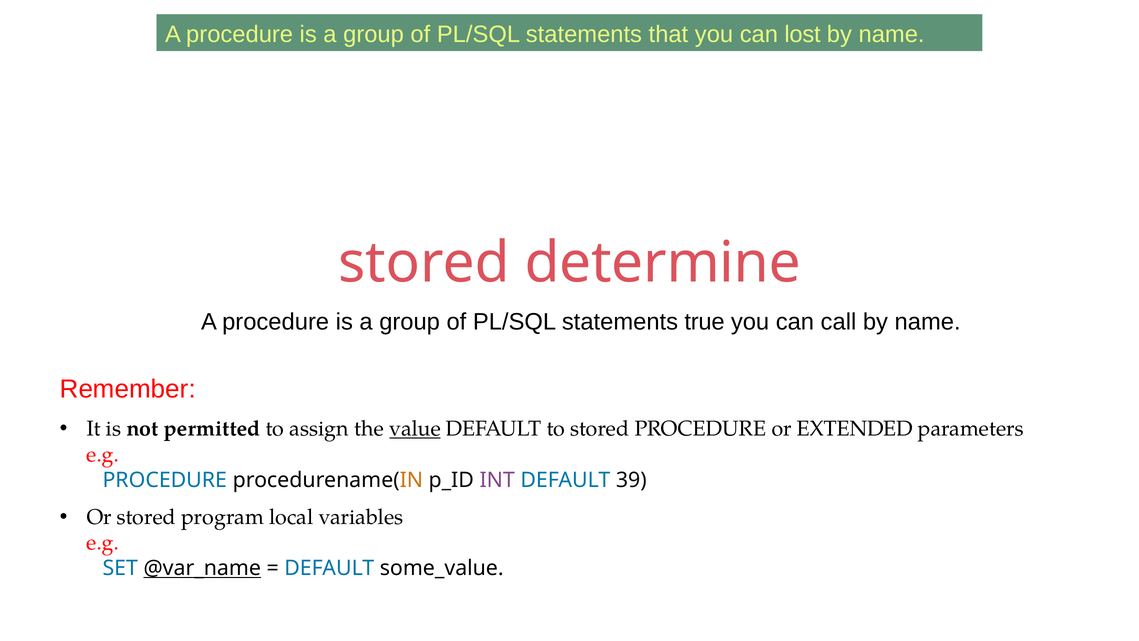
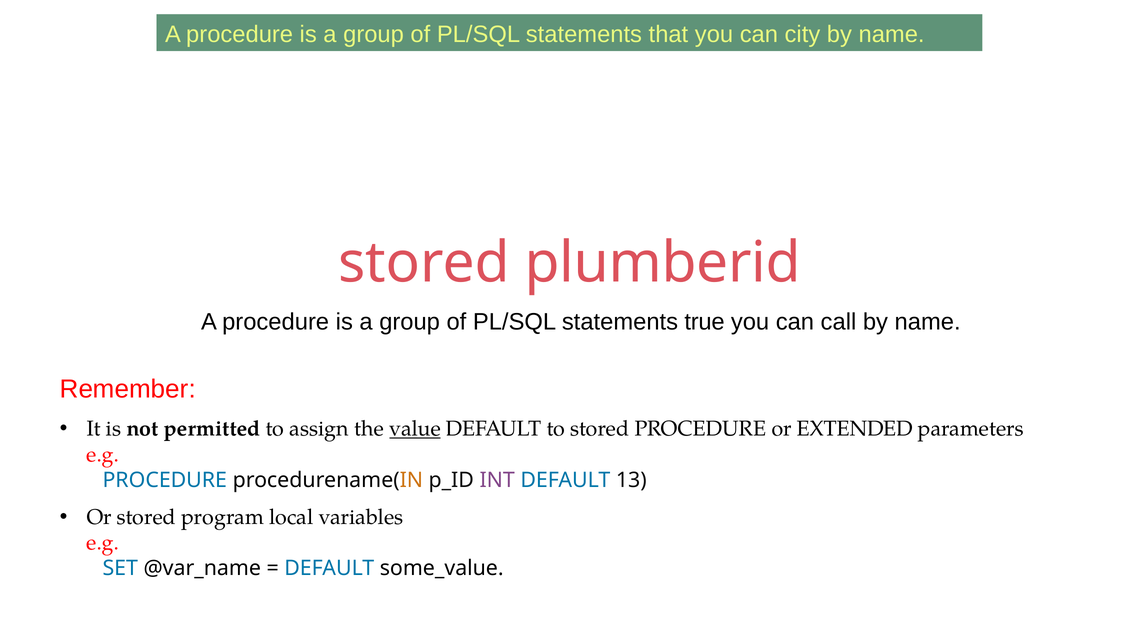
lost: lost -> city
determine: determine -> plumberid
39: 39 -> 13
@var_name underline: present -> none
